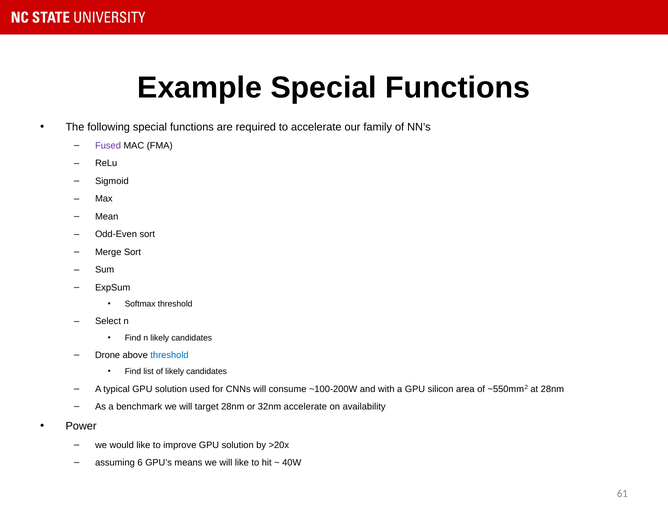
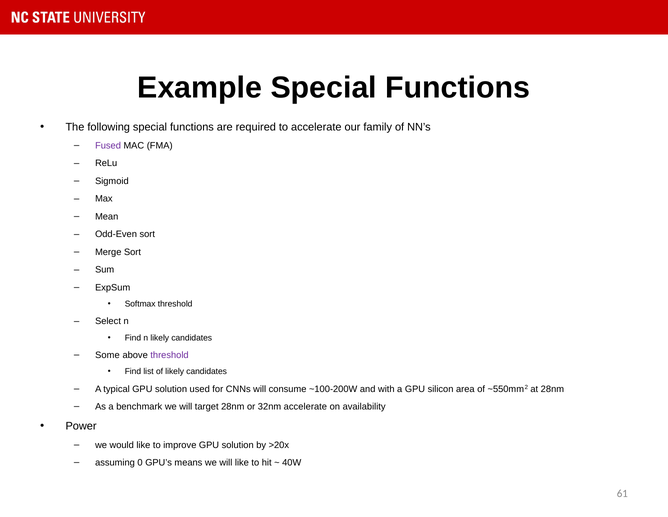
Drone: Drone -> Some
threshold at (170, 355) colour: blue -> purple
6: 6 -> 0
